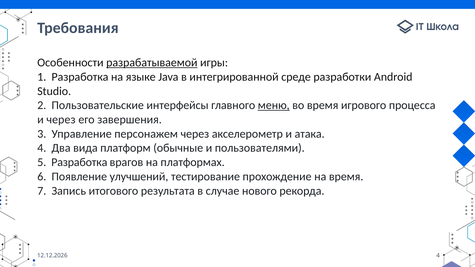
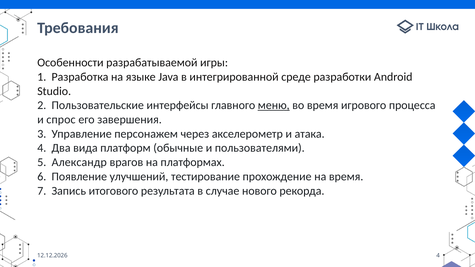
разрабатываемой underline: present -> none
и через: через -> спрос
Разработка at (79, 162): Разработка -> Александр
